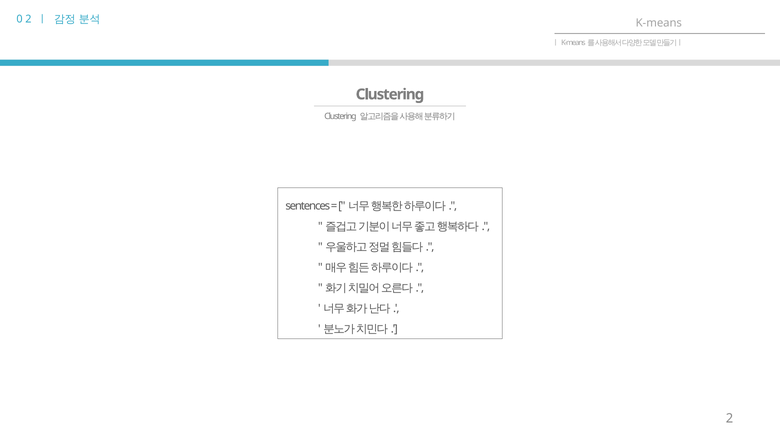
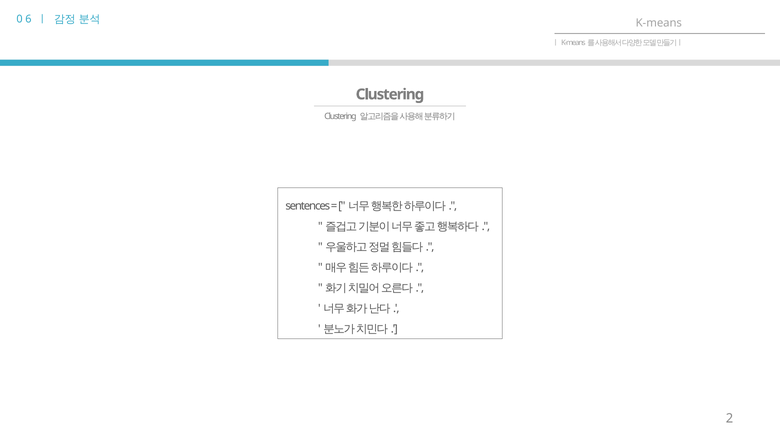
0 2: 2 -> 6
